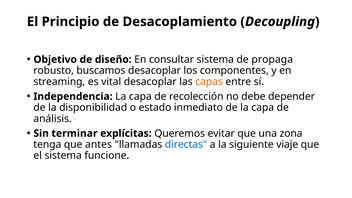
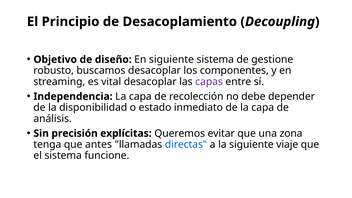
En consultar: consultar -> siguiente
propaga: propaga -> gestione
capas colour: orange -> purple
terminar: terminar -> precisión
